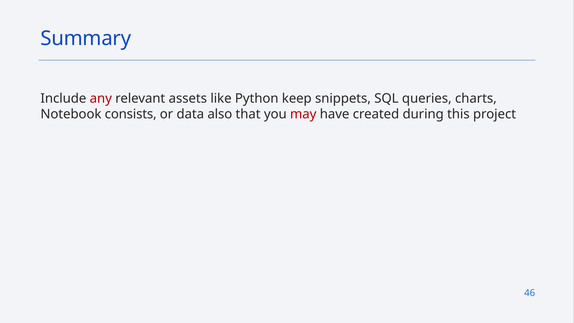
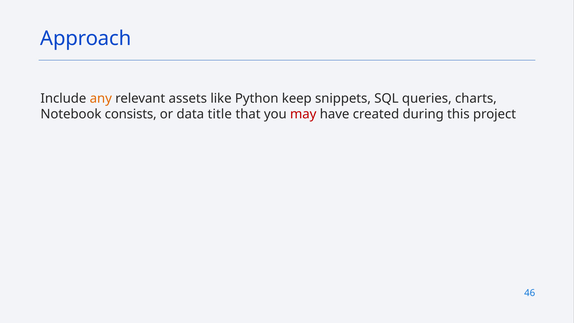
Summary: Summary -> Approach
any colour: red -> orange
also: also -> title
